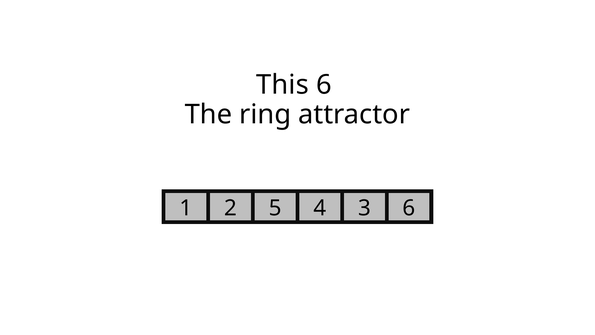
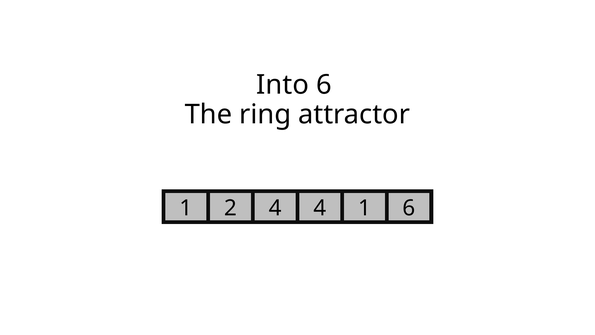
This: This -> Into
2 5: 5 -> 4
4 3: 3 -> 1
